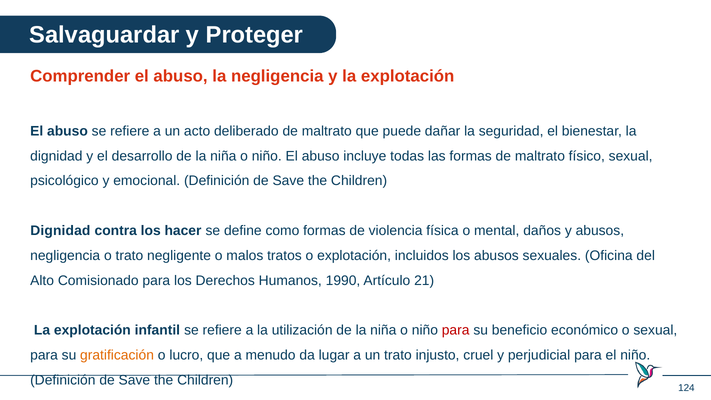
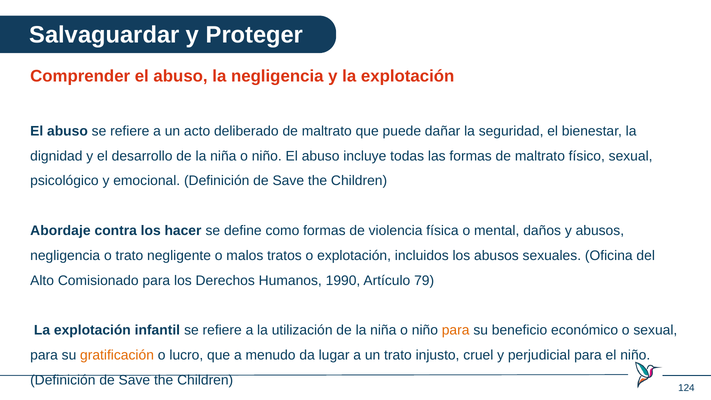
Dignidad at (60, 231): Dignidad -> Abordaje
21: 21 -> 79
para at (456, 330) colour: red -> orange
